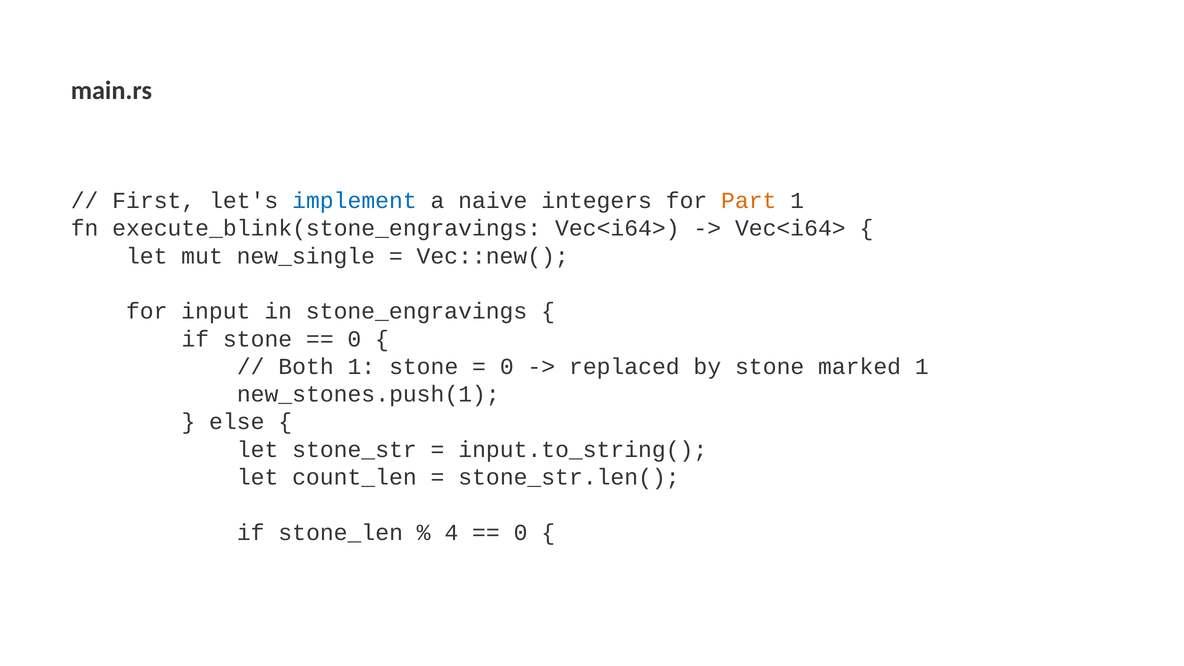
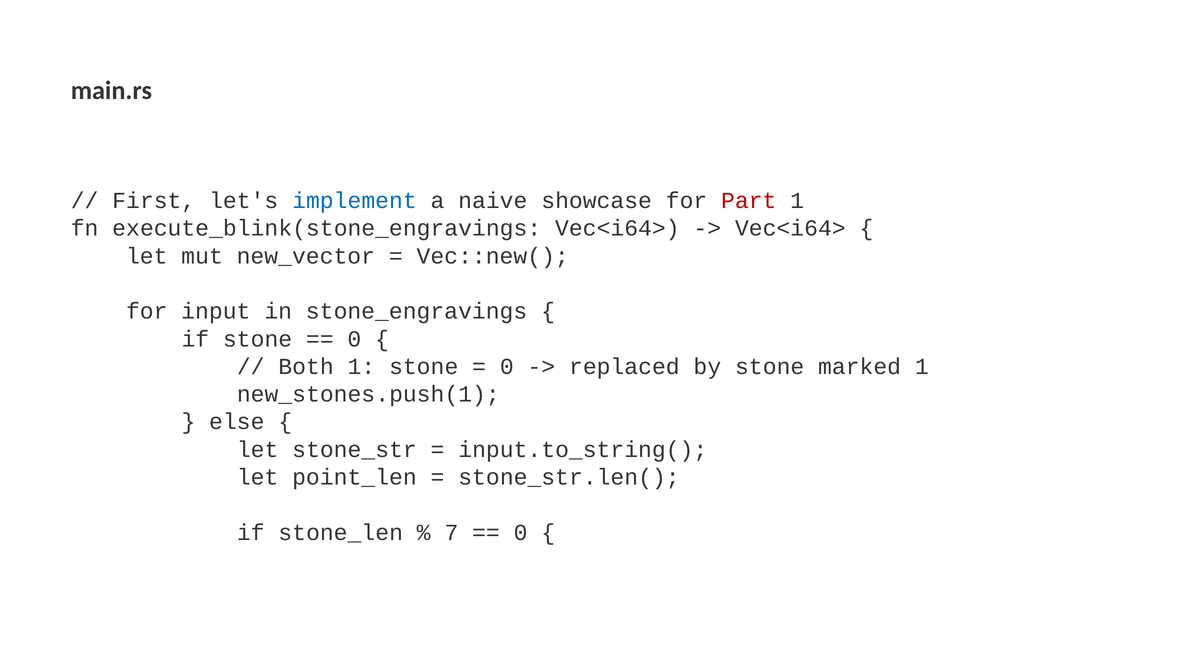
integers: integers -> showcase
Part colour: orange -> red
new_single: new_single -> new_vector
count_len: count_len -> point_len
4: 4 -> 7
